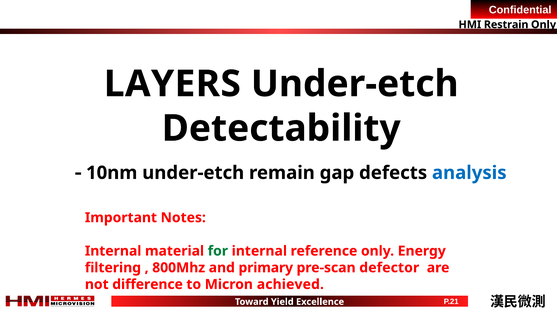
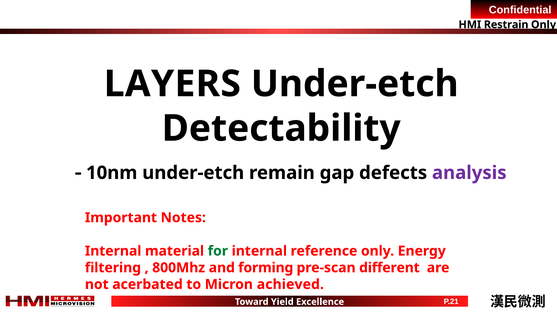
analysis colour: blue -> purple
primary: primary -> forming
defector: defector -> different
difference: difference -> acerbated
